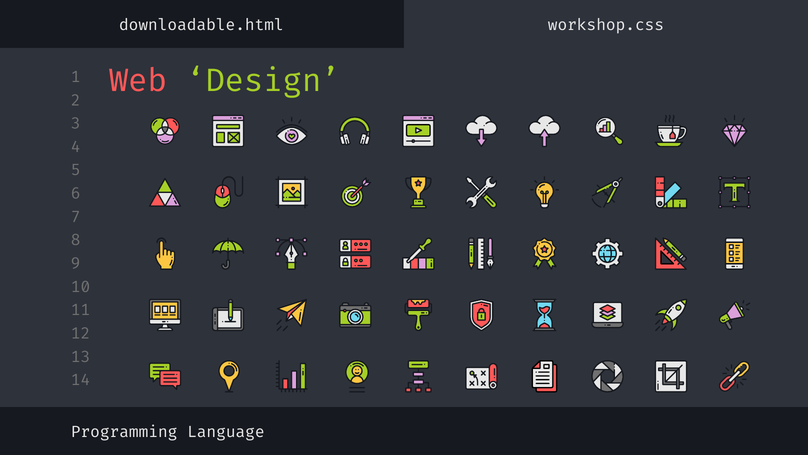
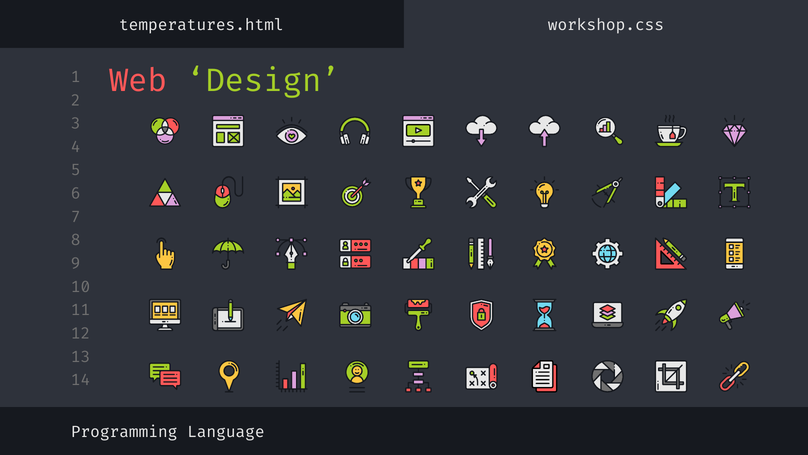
downloadable.html: downloadable.html -> temperatures.html
